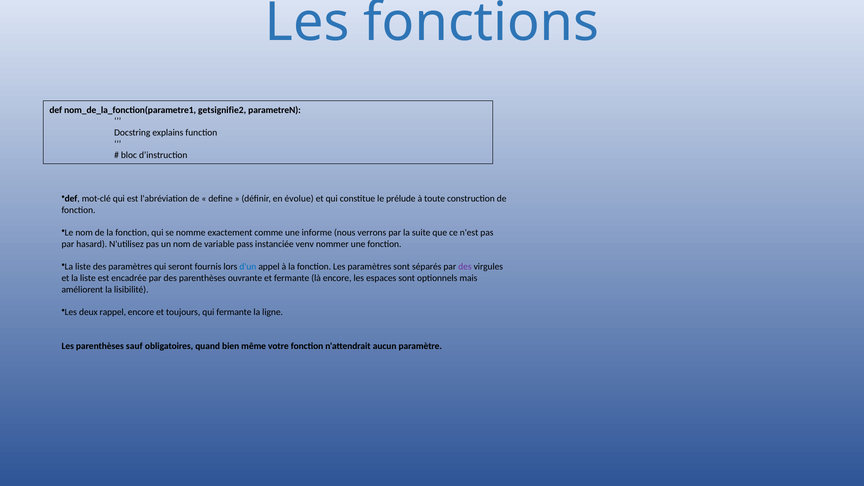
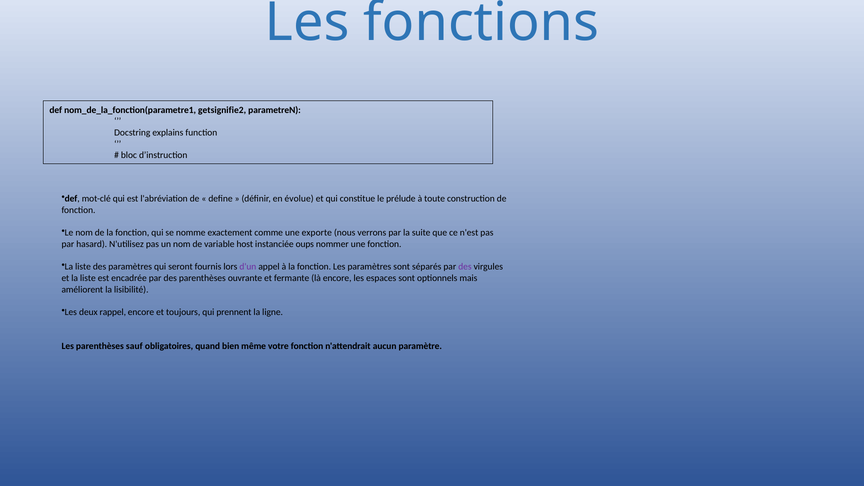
informe: informe -> exporte
pass: pass -> host
venv: venv -> oups
d'un colour: blue -> purple
qui fermante: fermante -> prennent
